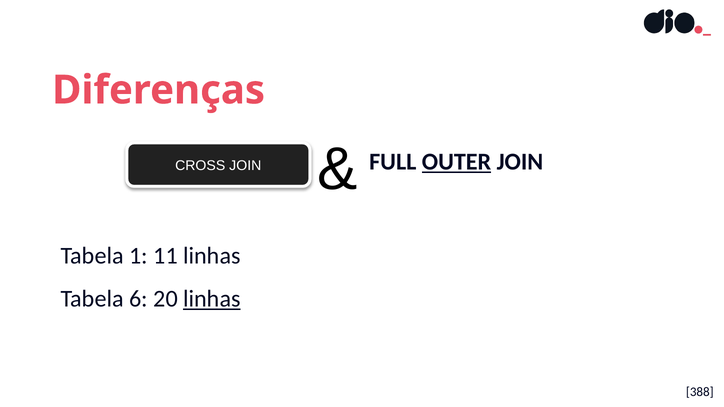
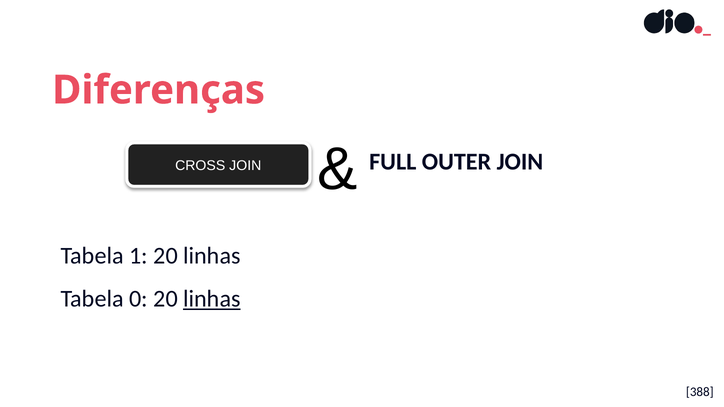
OUTER underline: present -> none
1 11: 11 -> 20
6: 6 -> 0
